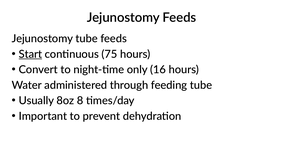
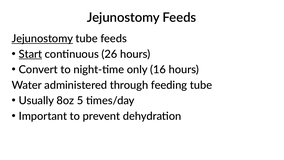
Jejunostomy at (42, 39) underline: none -> present
75: 75 -> 26
8: 8 -> 5
